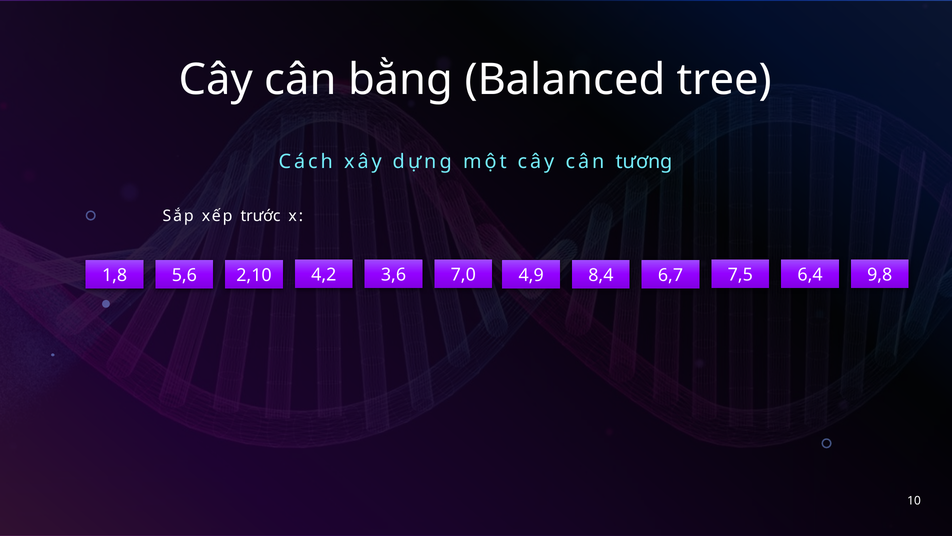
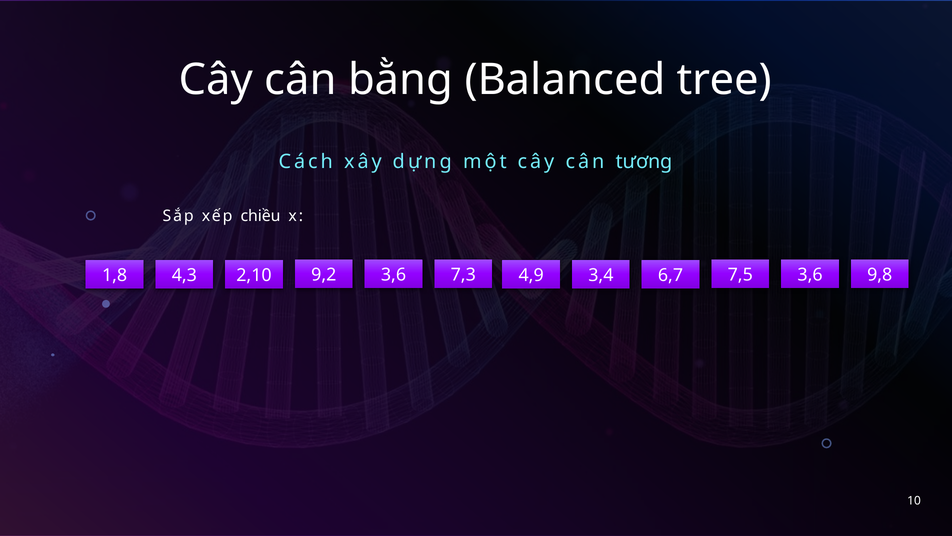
trước: trước -> chiều
5,6: 5,6 -> 4,3
4,2: 4,2 -> 9,2
7,0: 7,0 -> 7,3
8,4: 8,4 -> 3,4
7,5 6,4: 6,4 -> 3,6
